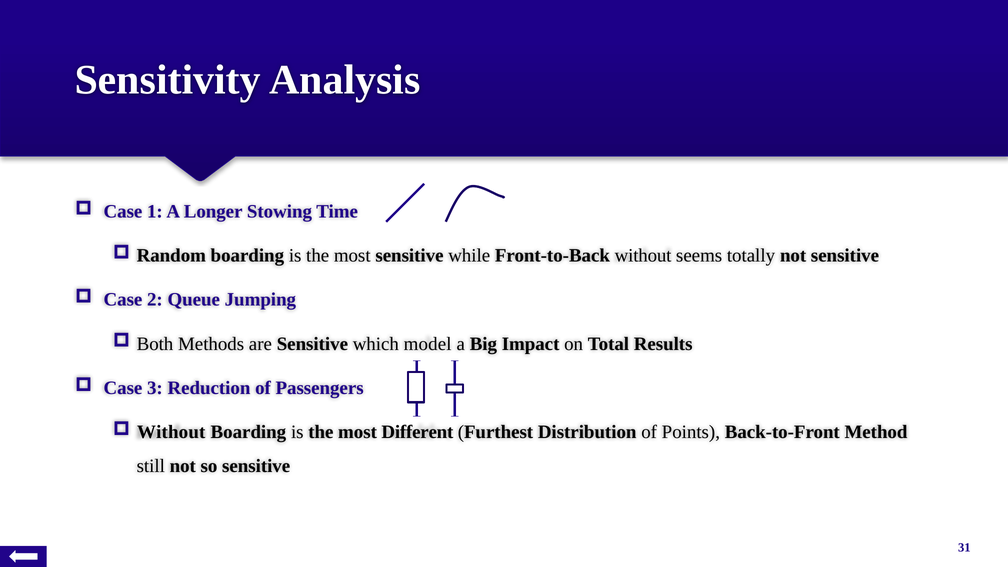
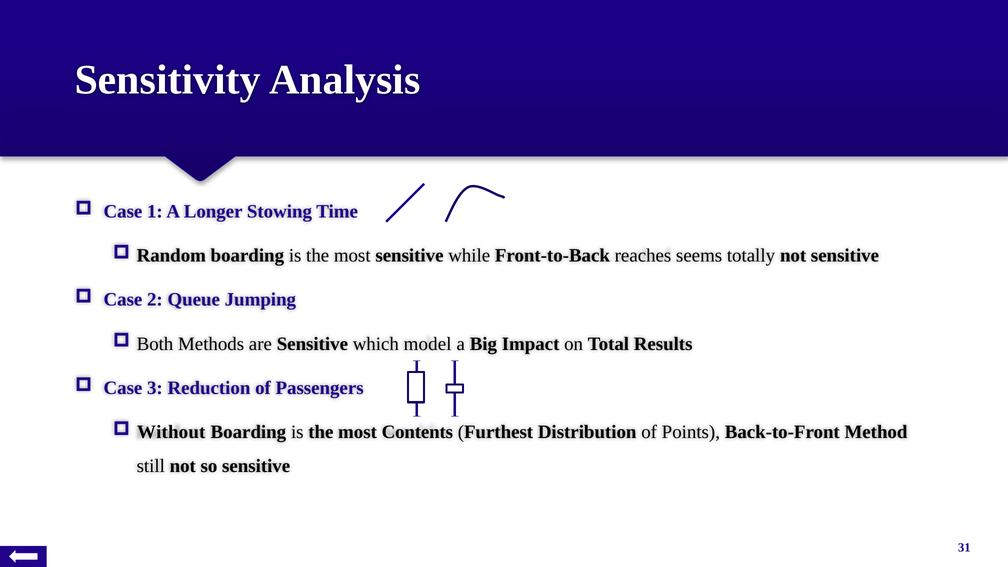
Front-to-Back without: without -> reaches
Different: Different -> Contents
